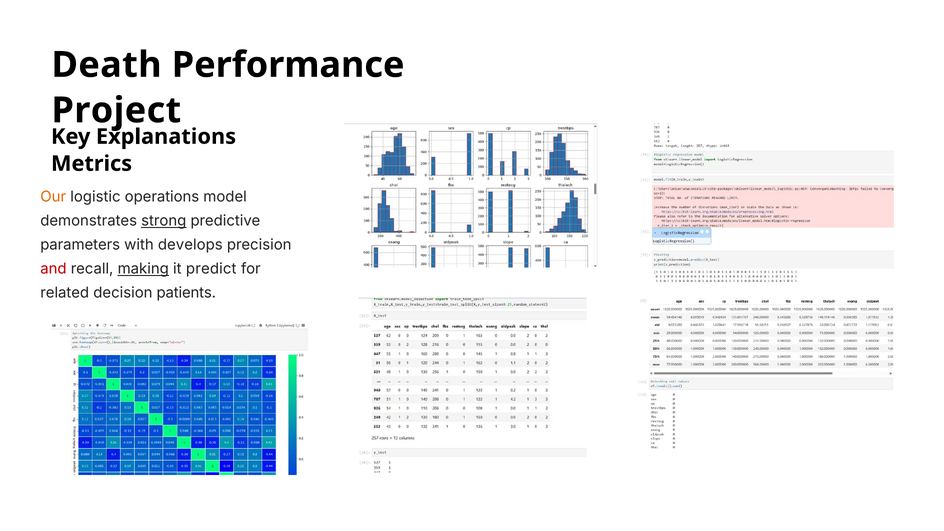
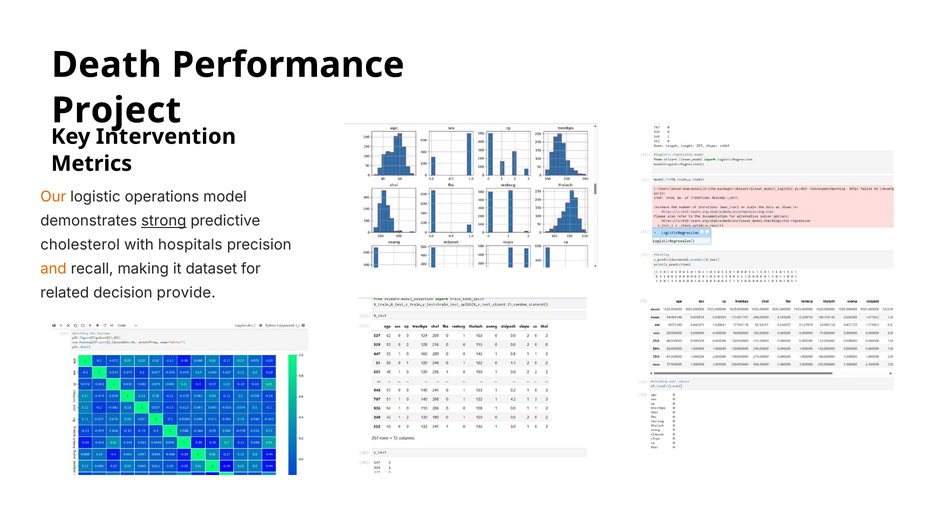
Explanations: Explanations -> Intervention
parameters: parameters -> cholesterol
develops: develops -> hospitals
and colour: red -> orange
making underline: present -> none
predict: predict -> dataset
patients: patients -> provide
